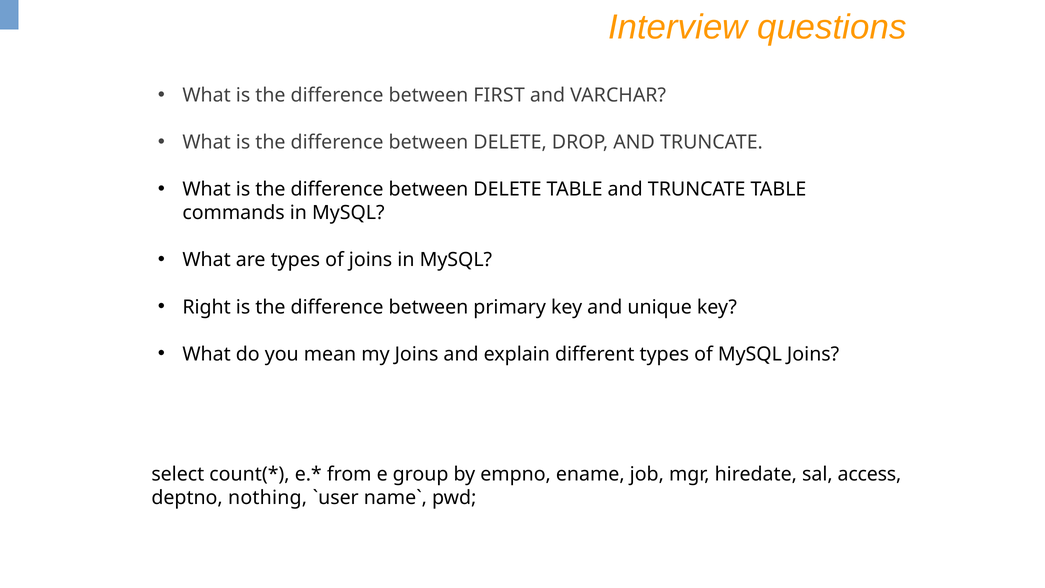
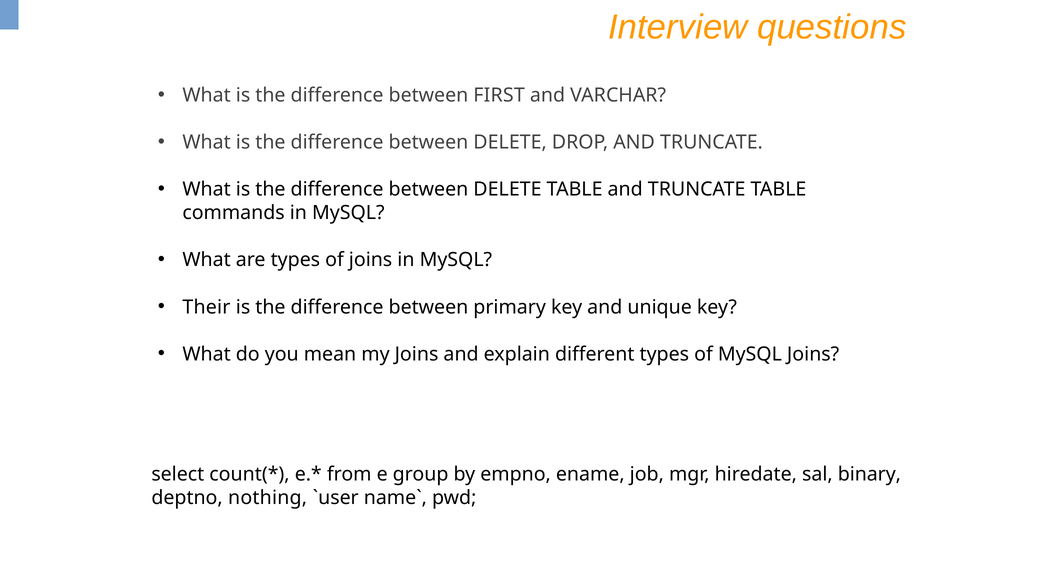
Right: Right -> Their
access: access -> binary
